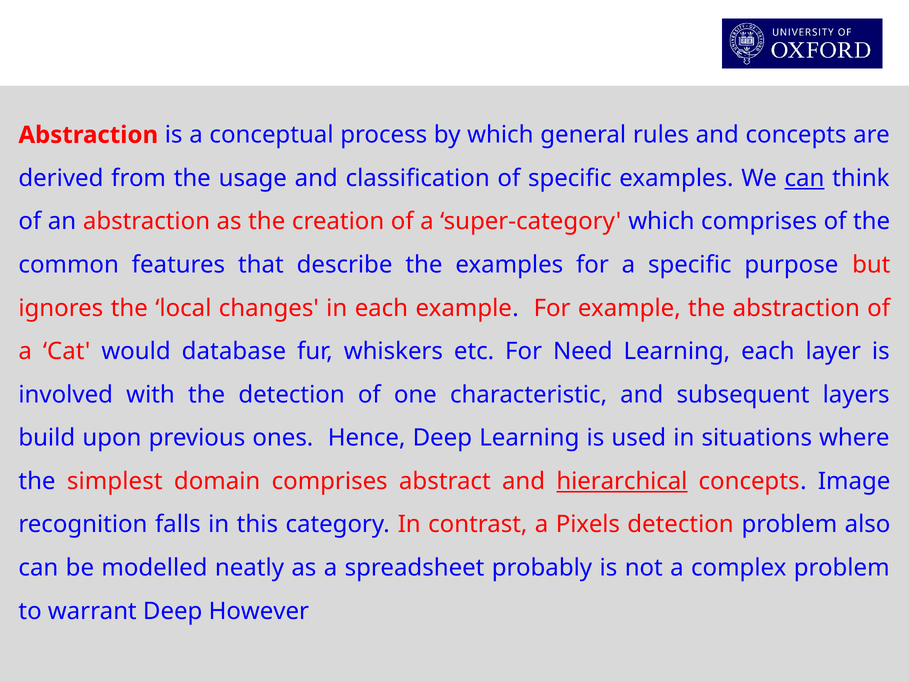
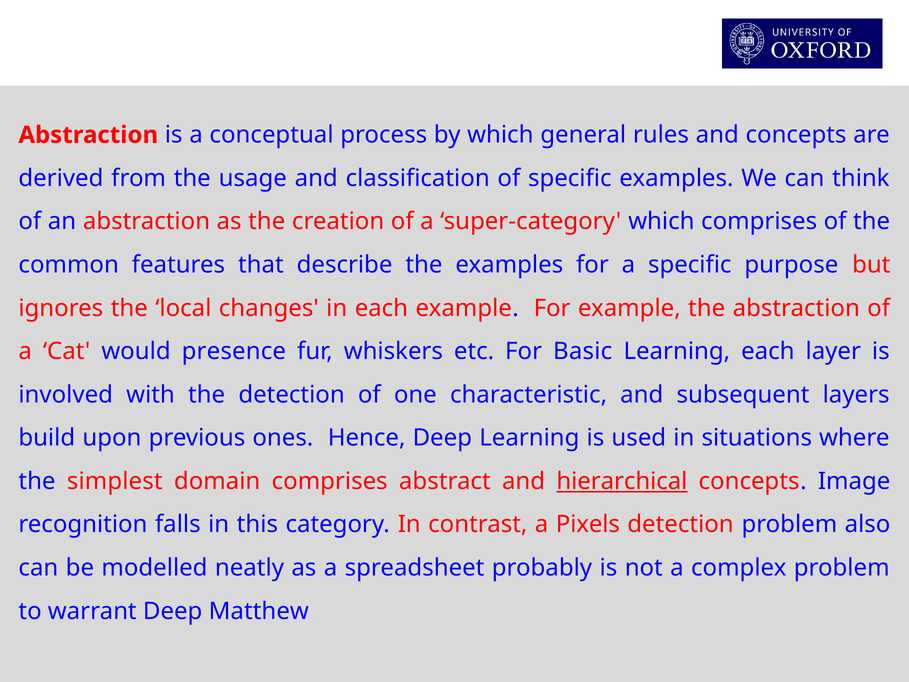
can at (804, 178) underline: present -> none
database: database -> presence
Need: Need -> Basic
However: However -> Matthew
